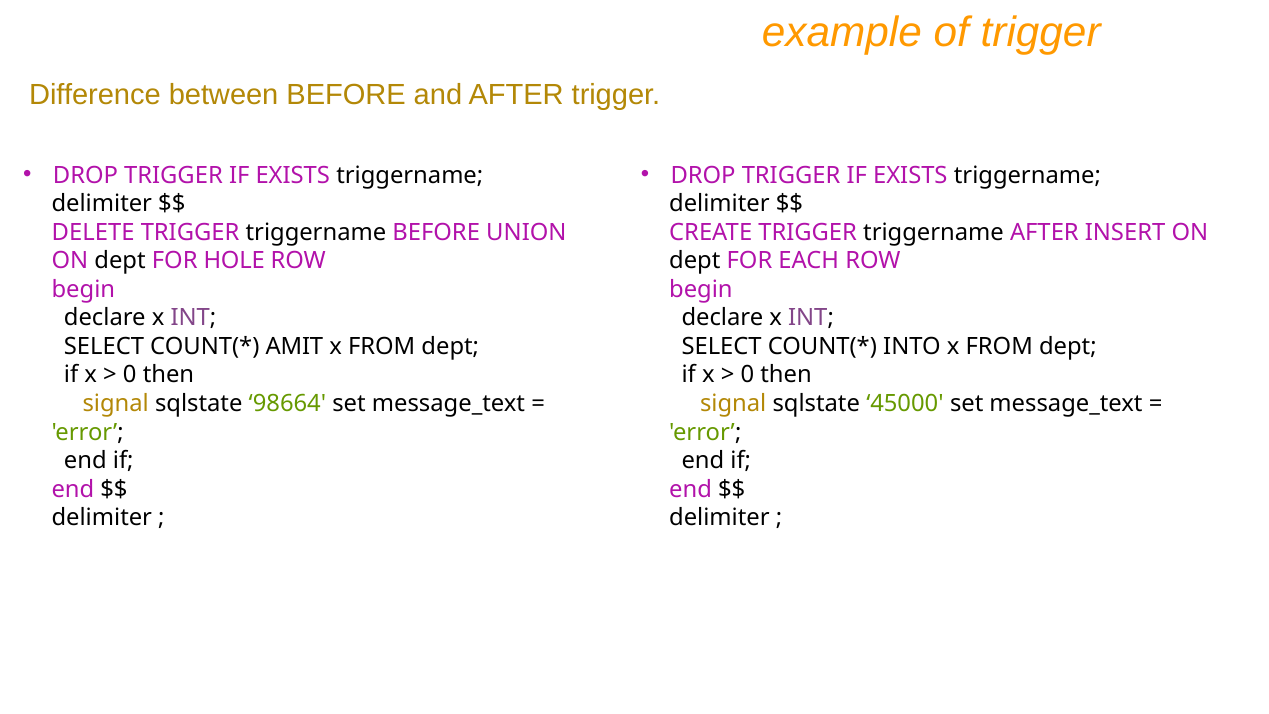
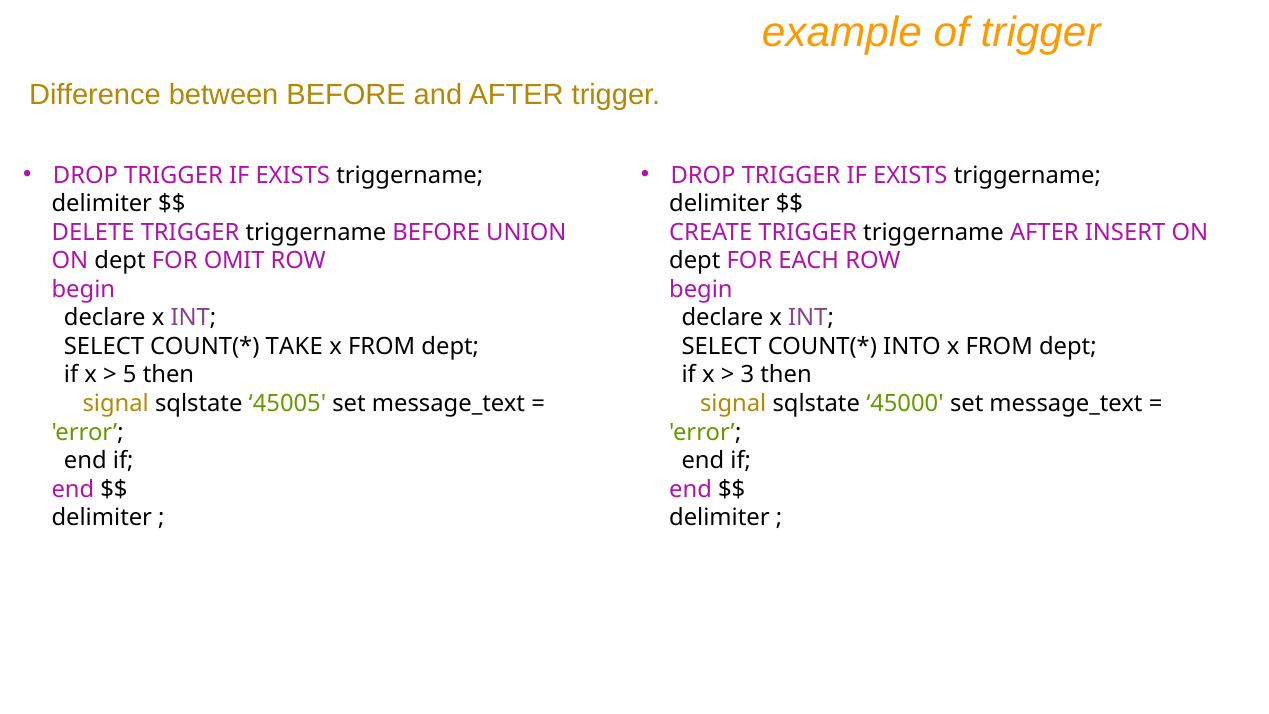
HOLE: HOLE -> OMIT
AMIT: AMIT -> TAKE
0 at (130, 375): 0 -> 5
0 at (747, 375): 0 -> 3
98664: 98664 -> 45005
